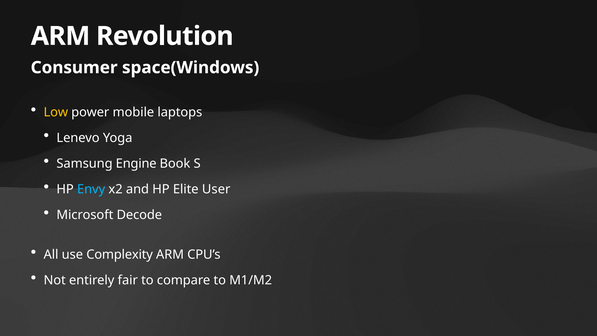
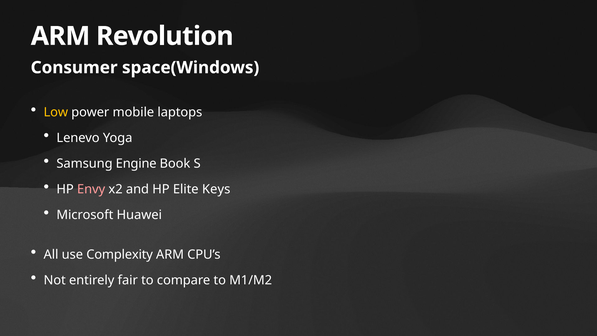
Envy colour: light blue -> pink
User: User -> Keys
Decode: Decode -> Huawei
